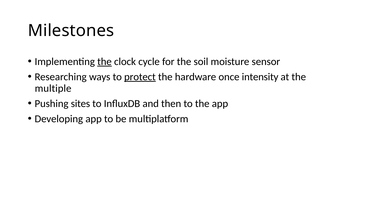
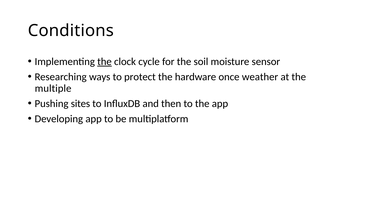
Milestones: Milestones -> Conditions
protect underline: present -> none
intensity: intensity -> weather
